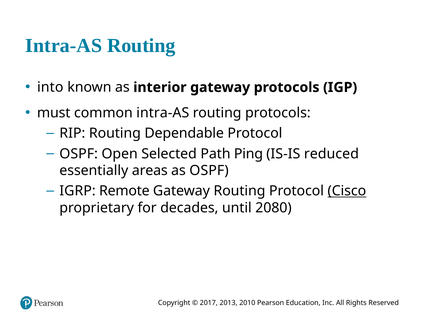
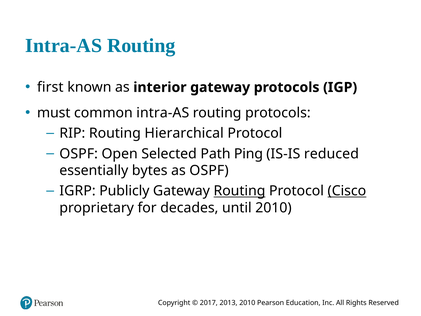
into: into -> first
Dependable: Dependable -> Hierarchical
areas: areas -> bytes
Remote: Remote -> Publicly
Routing at (239, 191) underline: none -> present
until 2080: 2080 -> 2010
